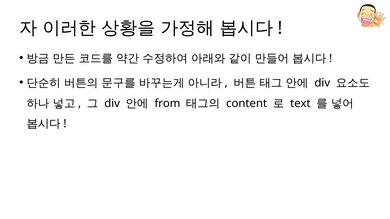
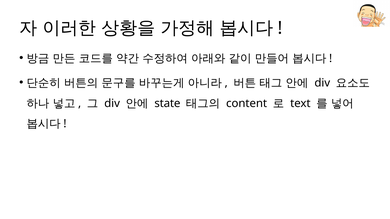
from: from -> state
